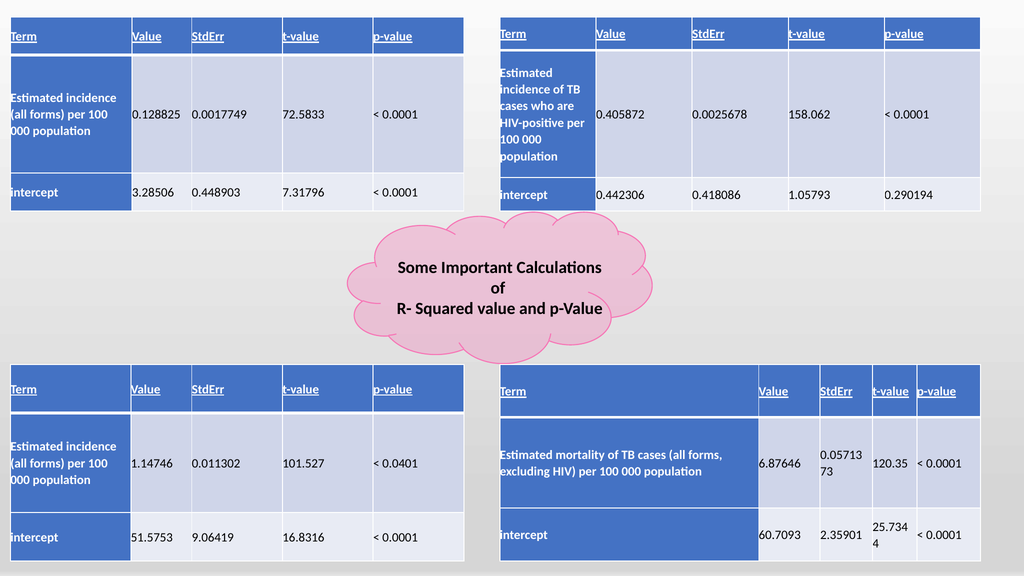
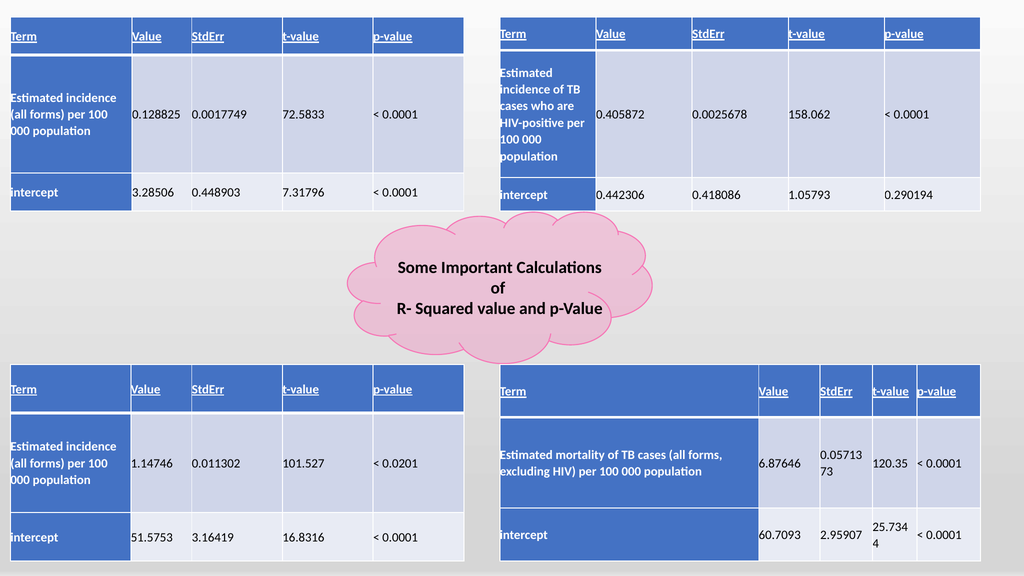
0.0401: 0.0401 -> 0.0201
2.35901: 2.35901 -> 2.95907
9.06419: 9.06419 -> 3.16419
